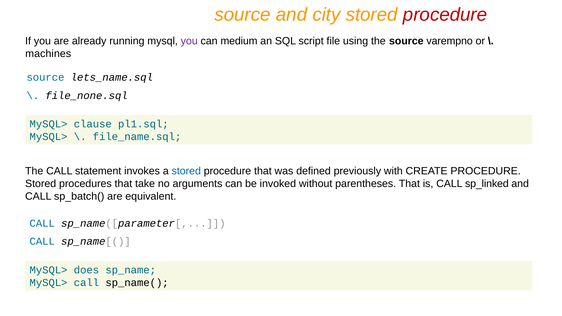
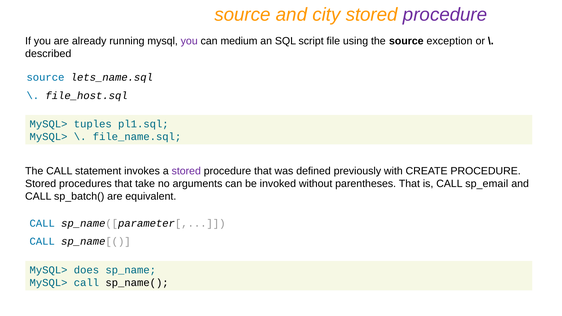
procedure at (445, 15) colour: red -> purple
varempno: varempno -> exception
machines: machines -> described
file_none.sql: file_none.sql -> file_host.sql
clause: clause -> tuples
stored at (186, 171) colour: blue -> purple
sp_linked: sp_linked -> sp_email
